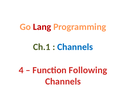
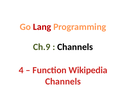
Ch.1: Ch.1 -> Ch.9
Channels at (75, 47) colour: blue -> black
Following: Following -> Wikipedia
